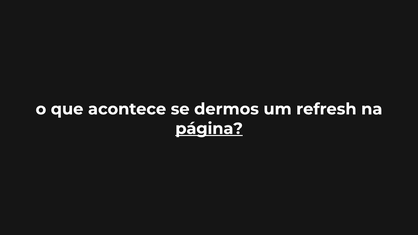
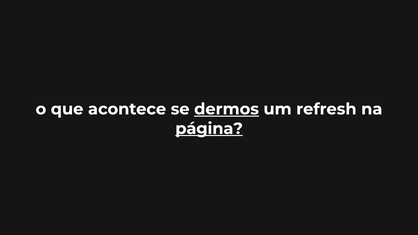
dermos underline: none -> present
